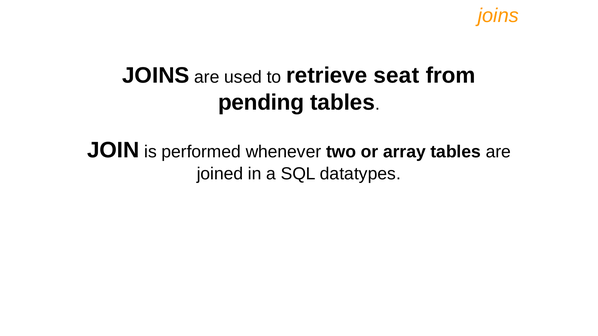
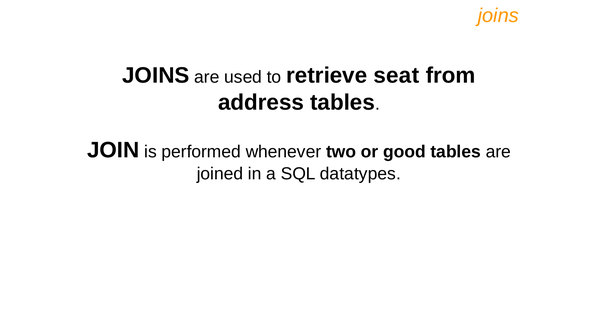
pending: pending -> address
array: array -> good
